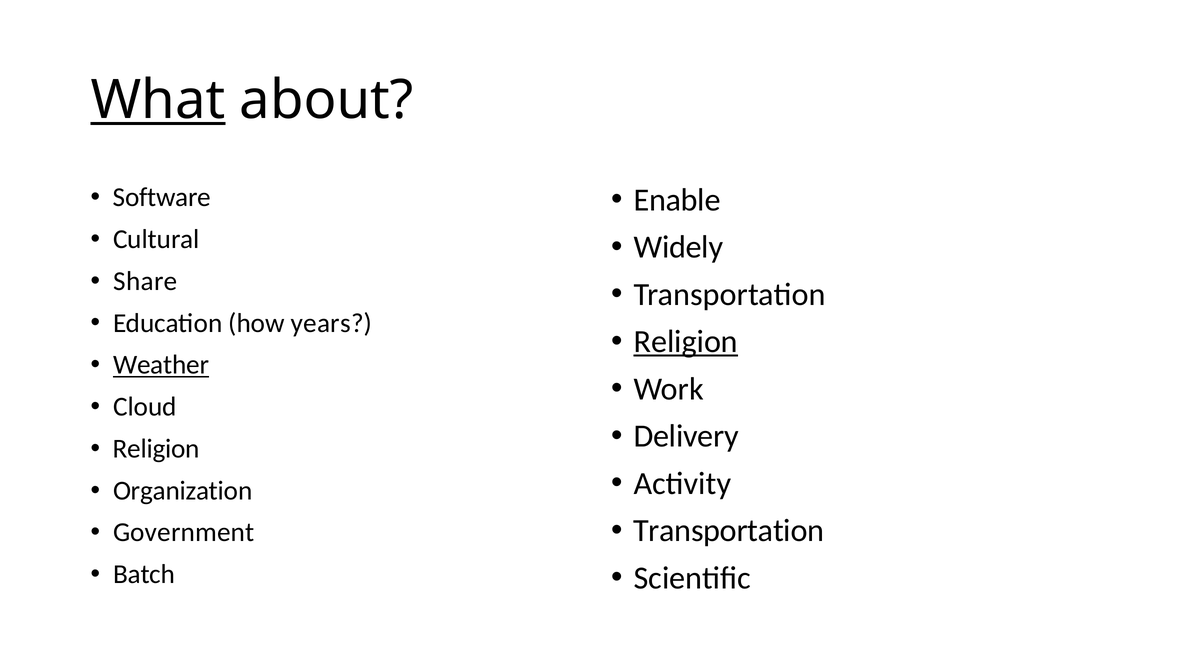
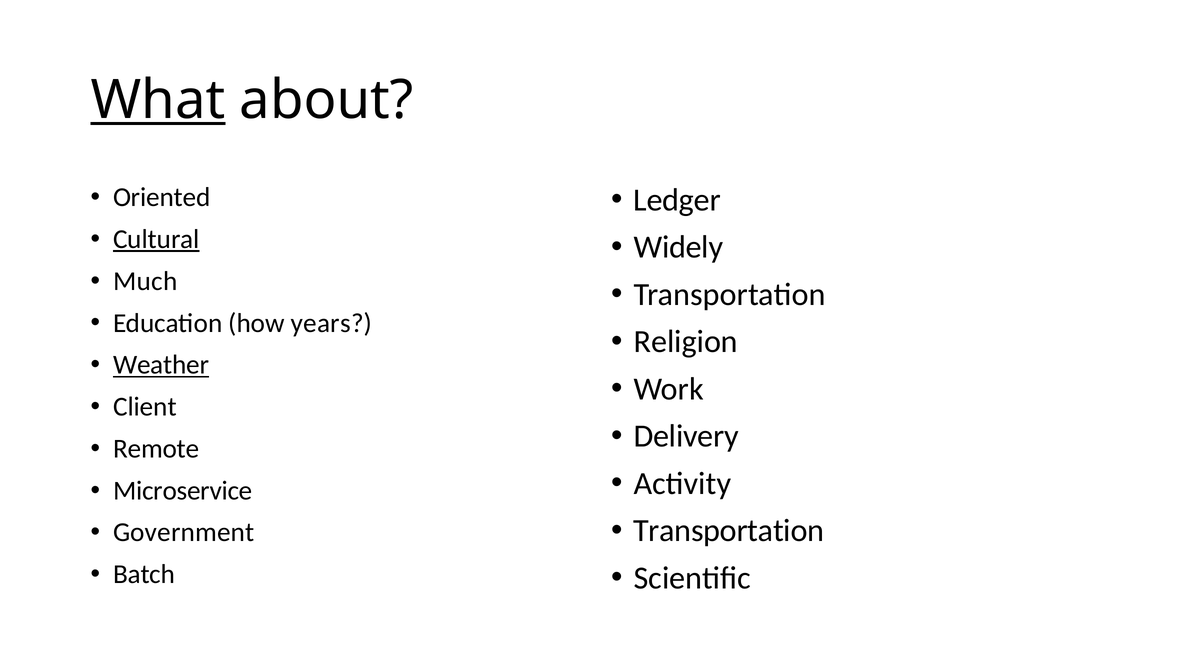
Enable: Enable -> Ledger
Software: Software -> Oriented
Cultural underline: none -> present
Share: Share -> Much
Religion at (686, 341) underline: present -> none
Cloud: Cloud -> Client
Religion at (156, 448): Religion -> Remote
Organization: Organization -> Microservice
